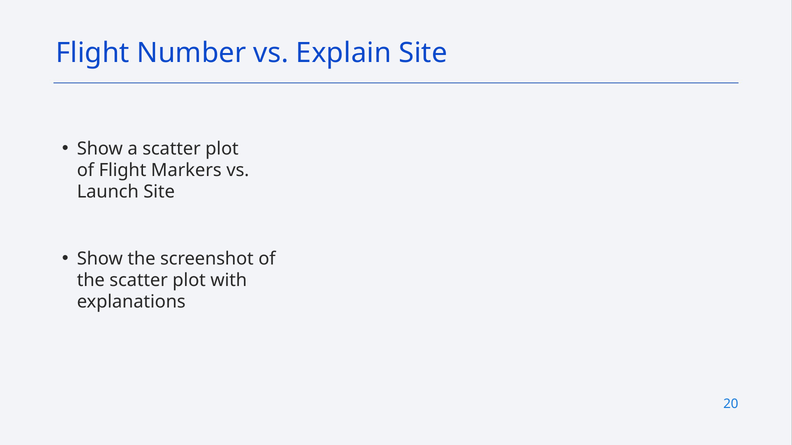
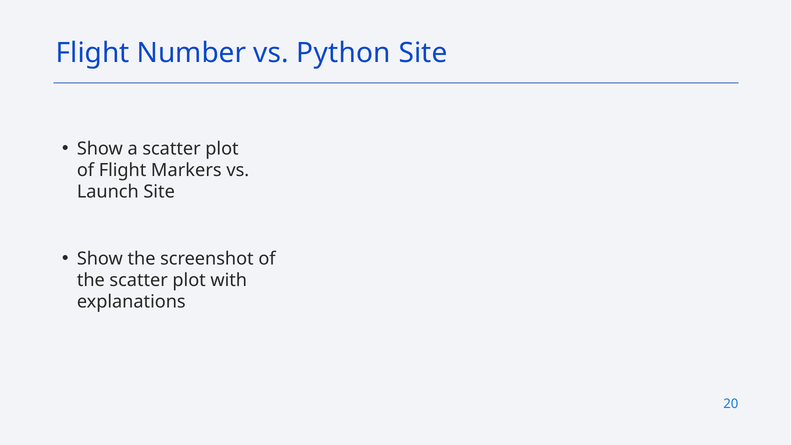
Explain: Explain -> Python
